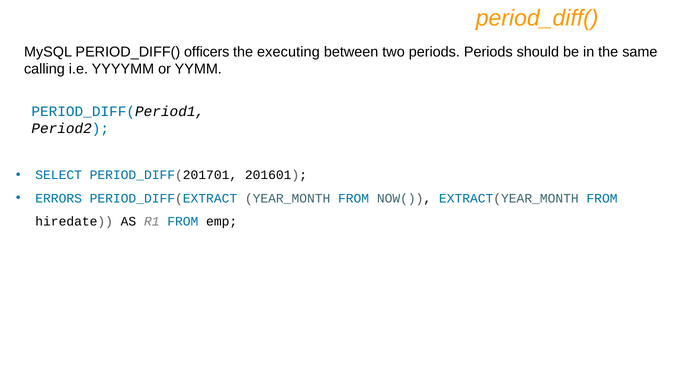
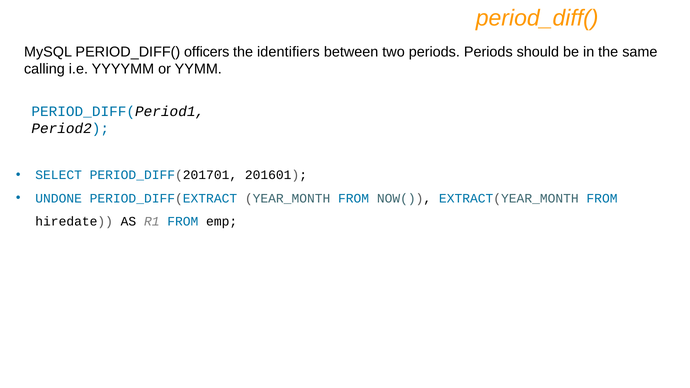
executing: executing -> identifiers
ERRORS: ERRORS -> UNDONE
